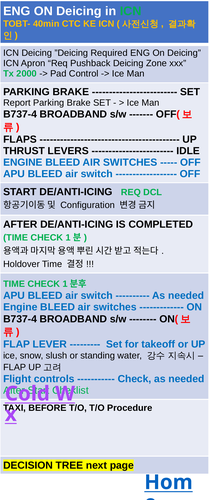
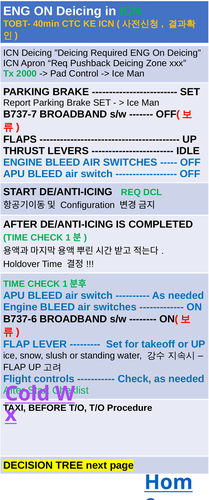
B737-4 at (20, 114): B737-4 -> B737-7
B737-4 at (20, 319): B737-4 -> B737-6
